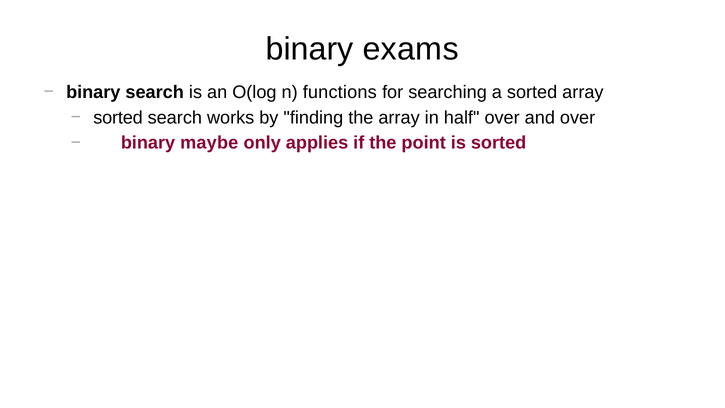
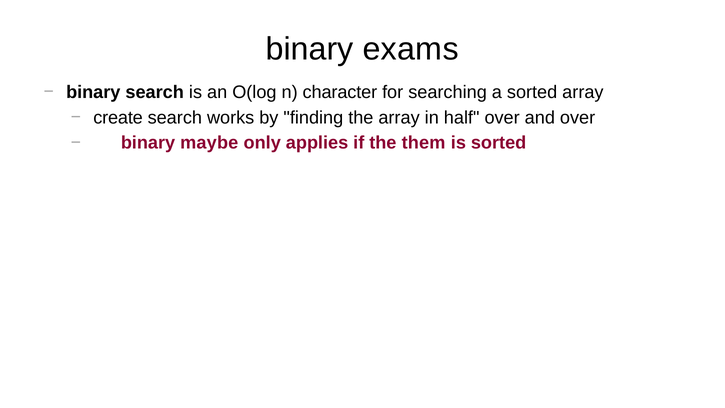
functions: functions -> character
sorted at (118, 118): sorted -> create
point: point -> them
